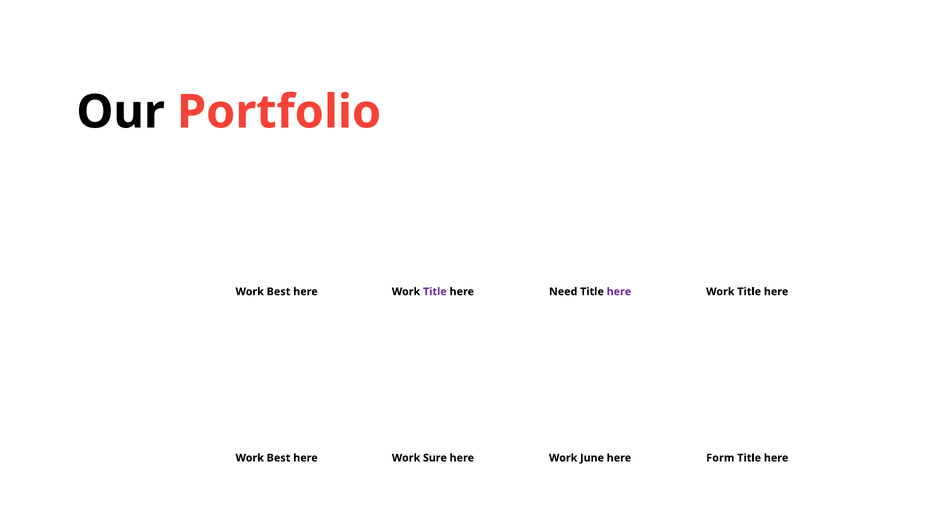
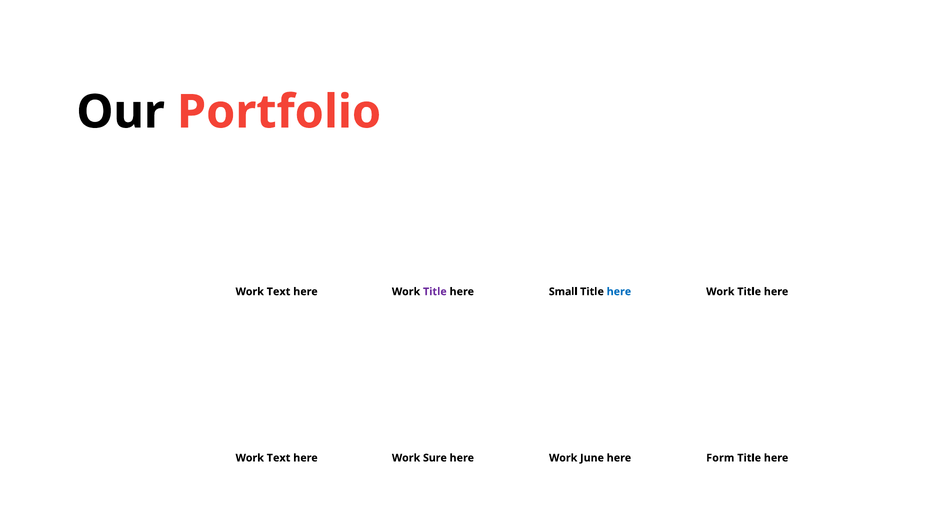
Best at (279, 292): Best -> Text
Need: Need -> Small
here at (619, 292) colour: purple -> blue
Best at (279, 458): Best -> Text
